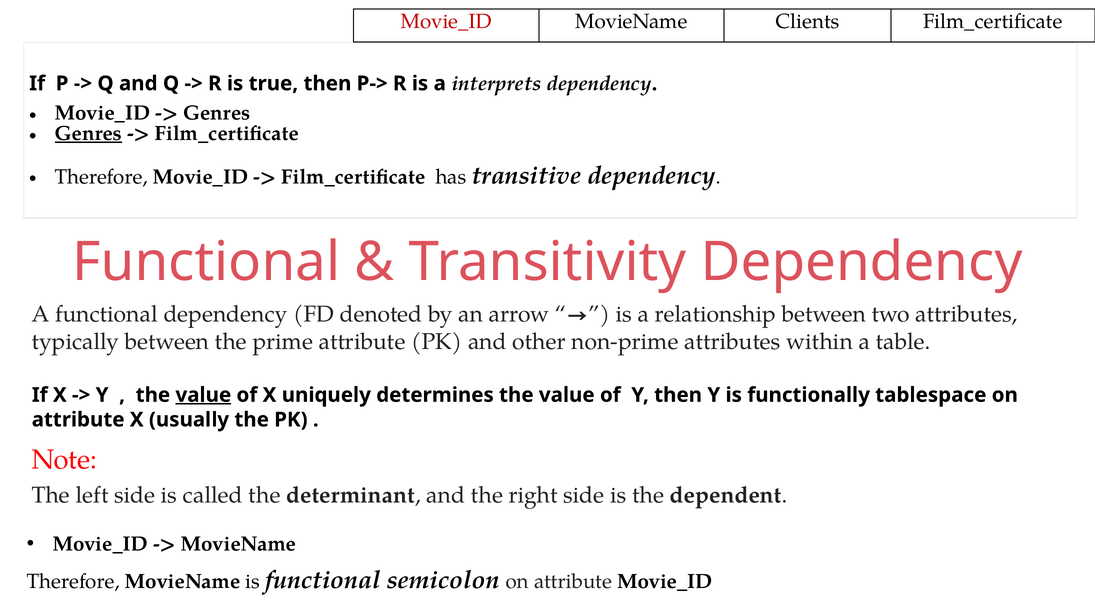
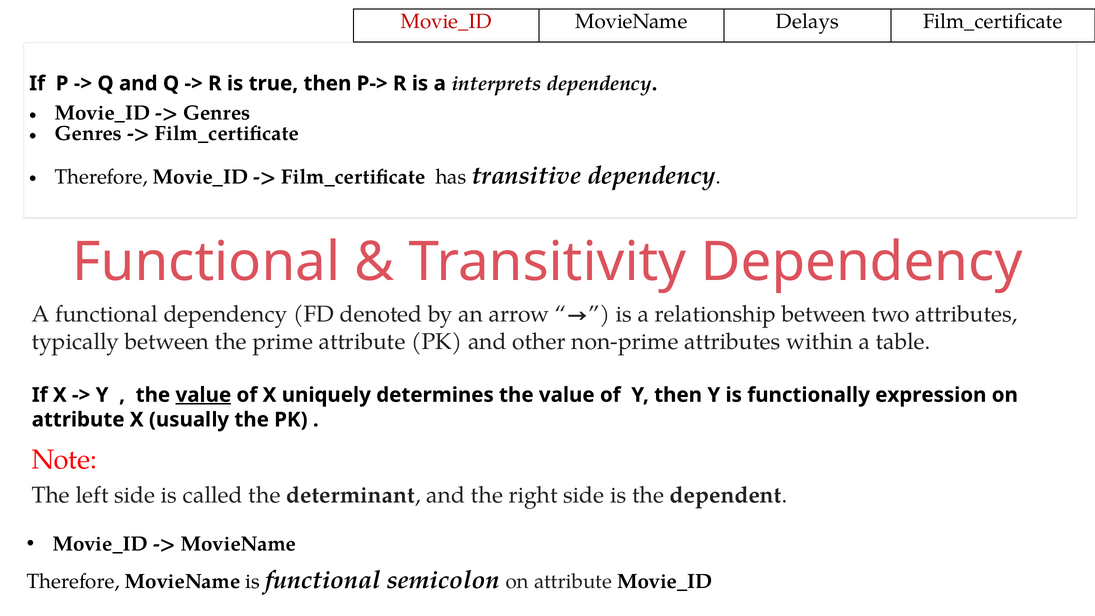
Clients: Clients -> Delays
Genres at (88, 133) underline: present -> none
tablespace: tablespace -> expression
